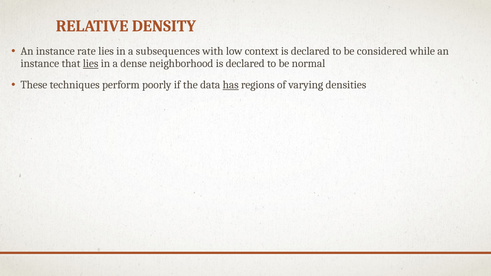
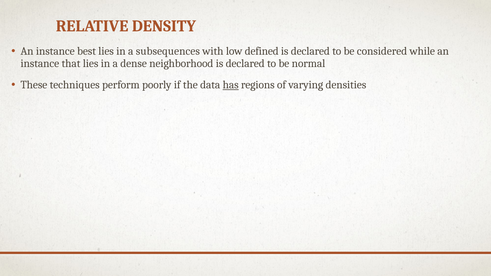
rate: rate -> best
context: context -> defined
lies at (91, 63) underline: present -> none
